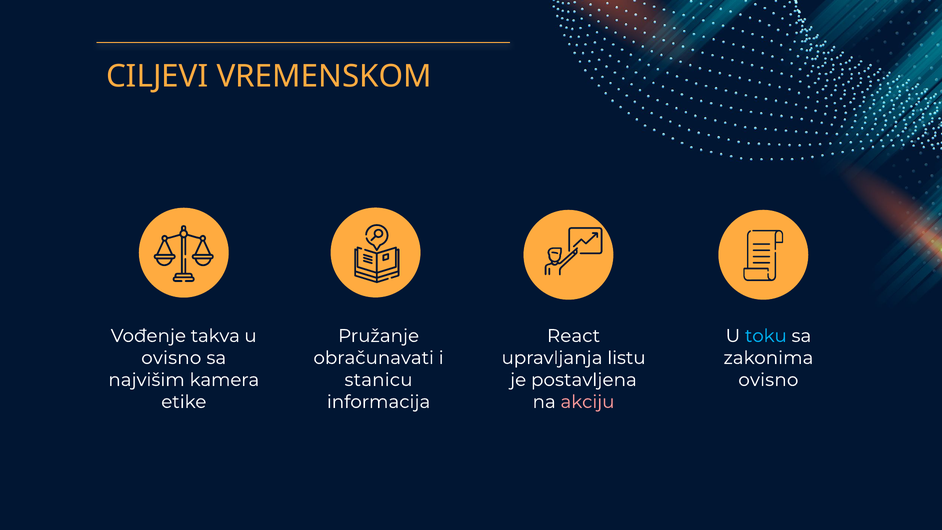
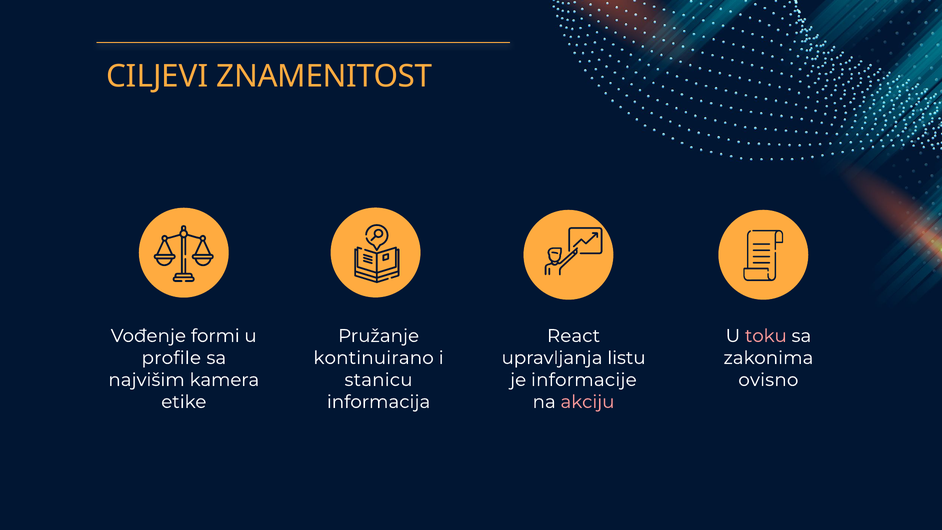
VREMENSKOM: VREMENSKOM -> ZNAMENITOST
takva: takva -> formi
toku colour: light blue -> pink
ovisno at (171, 358): ovisno -> profile
obračunavati: obračunavati -> kontinuirano
postavljena: postavljena -> informacije
